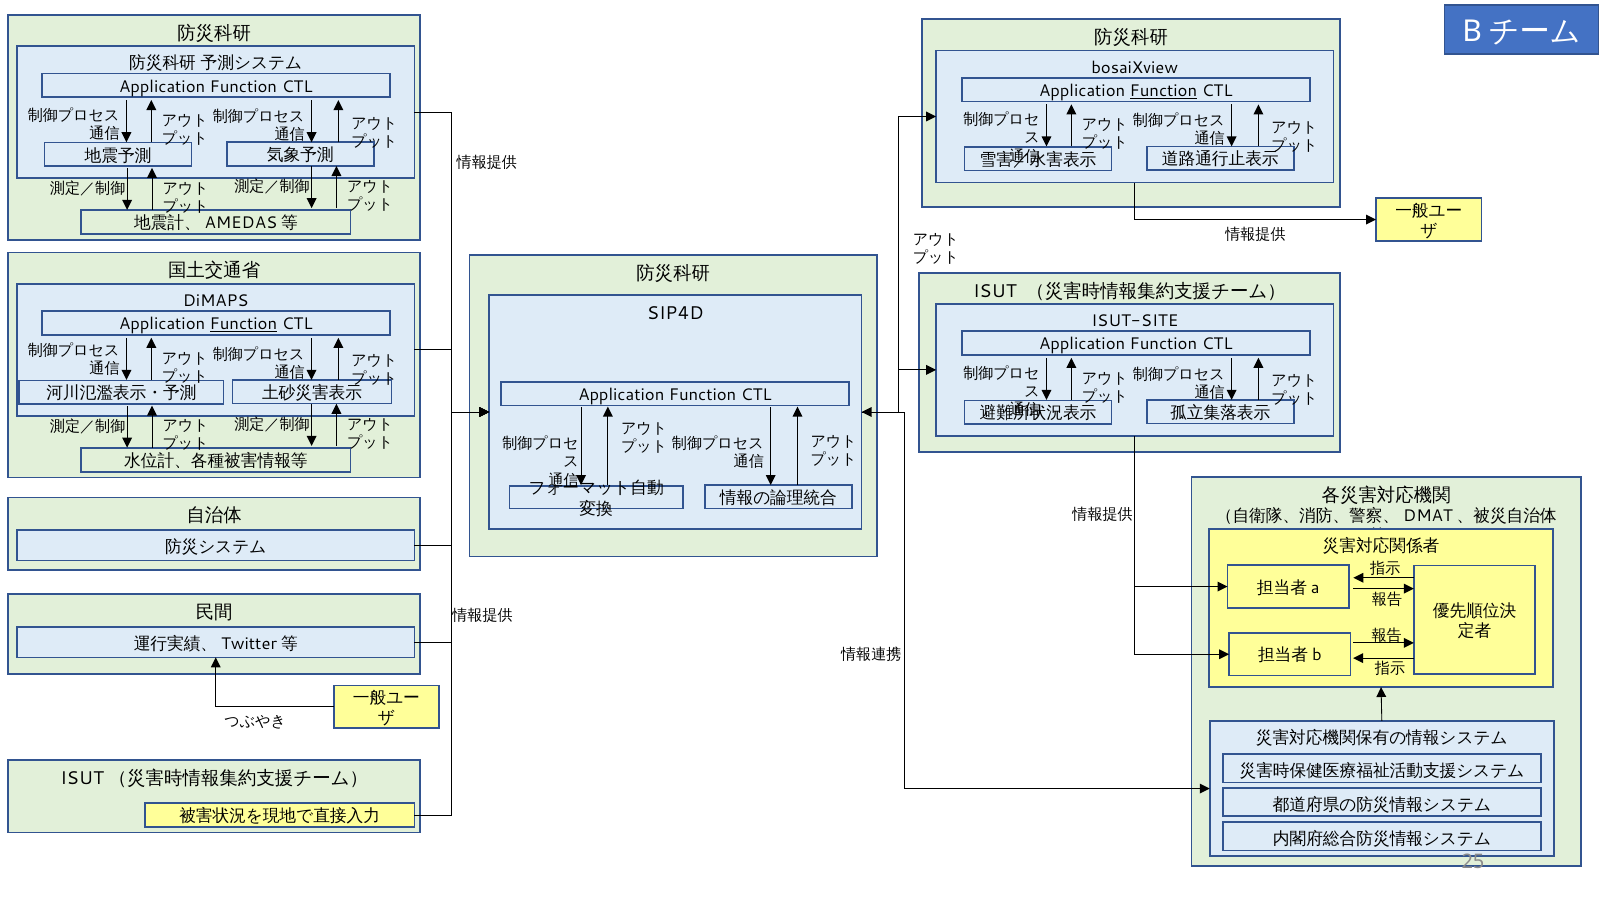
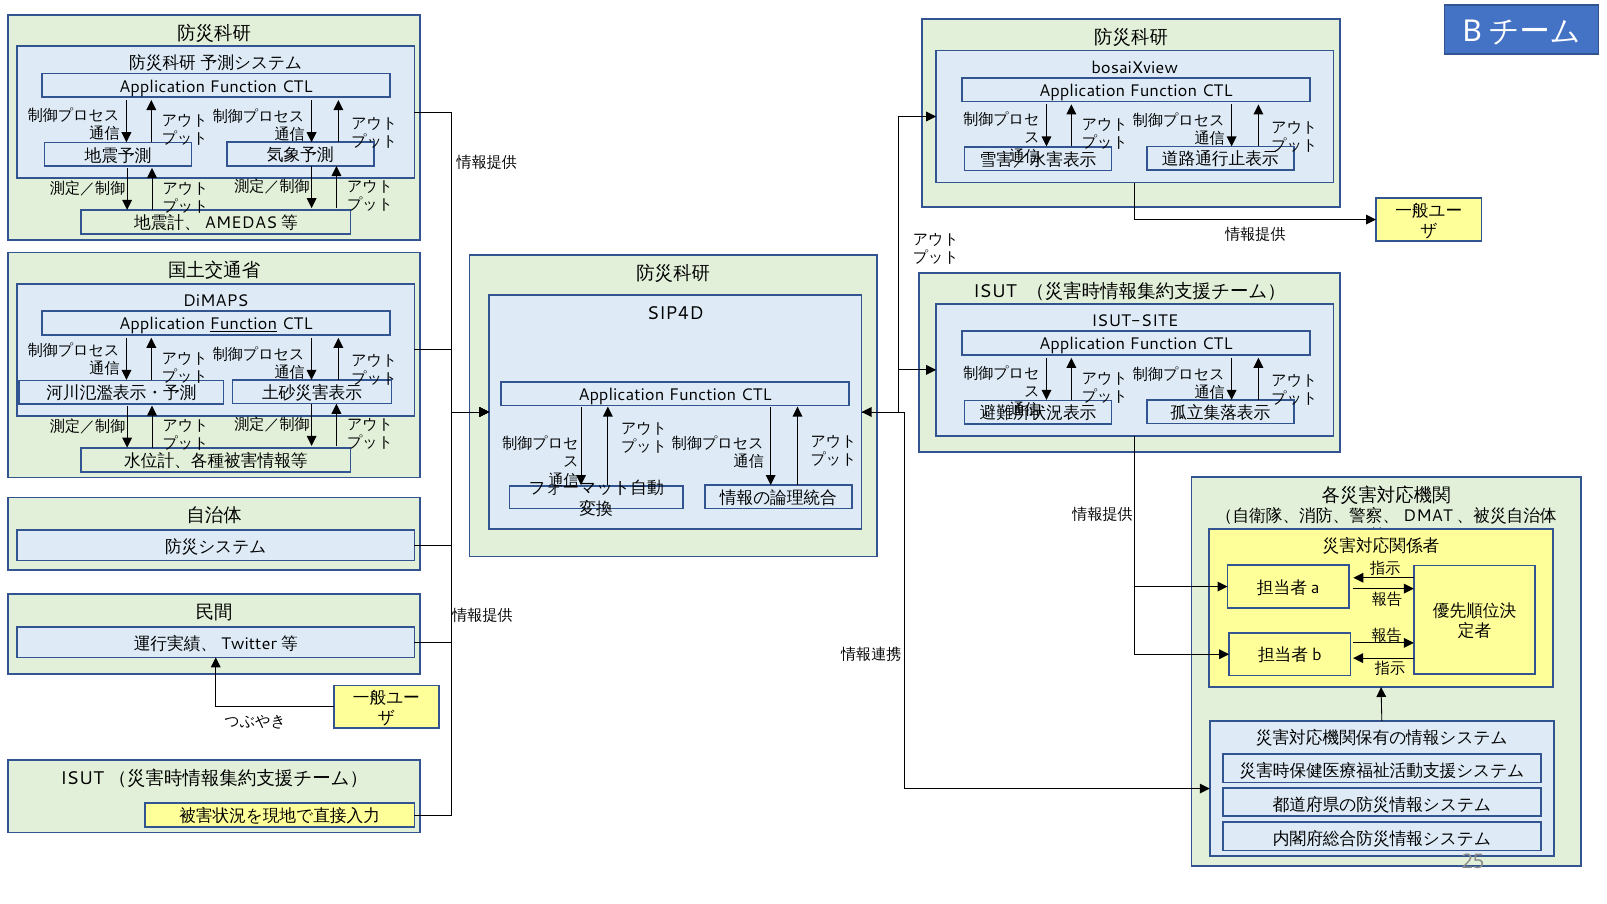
Function at (1163, 91) underline: present -> none
